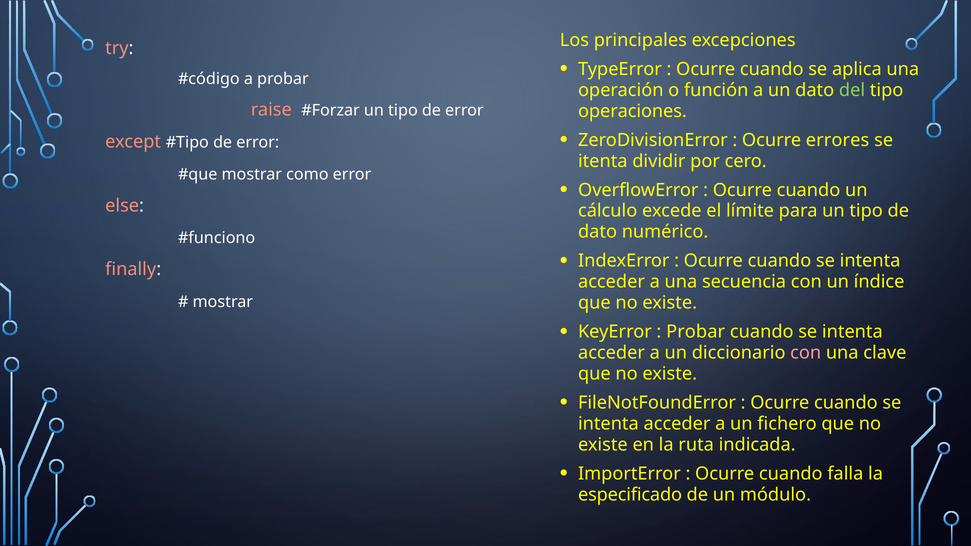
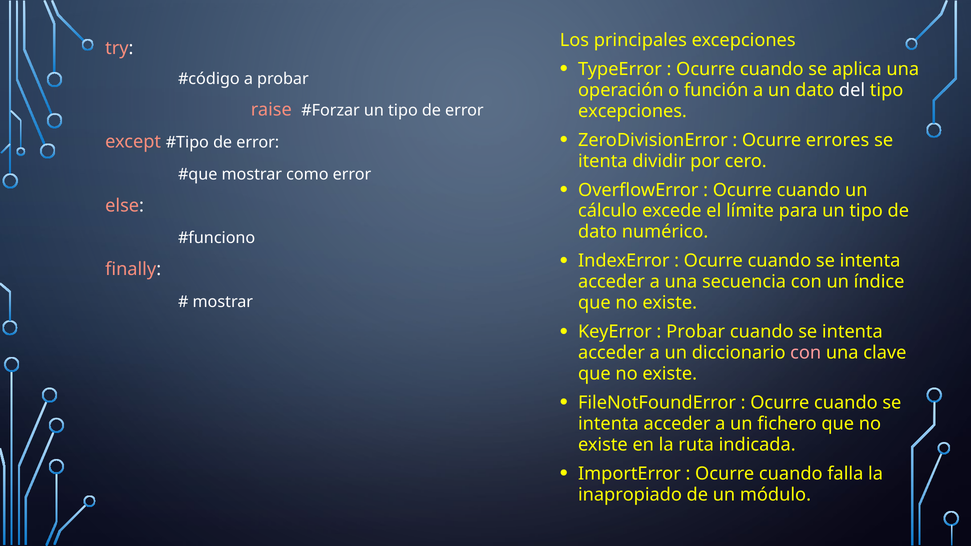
del colour: light green -> white
operaciones at (632, 111): operaciones -> excepciones
especificado: especificado -> inapropiado
